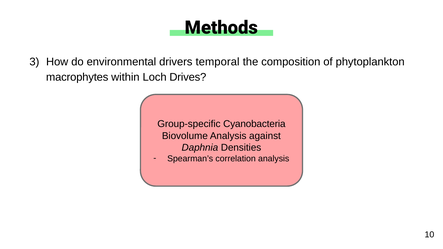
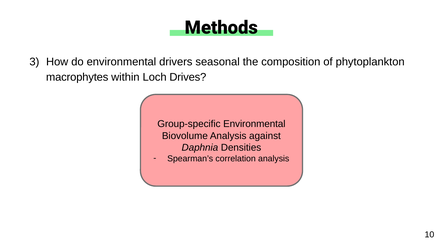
temporal: temporal -> seasonal
Group-specific Cyanobacteria: Cyanobacteria -> Environmental
